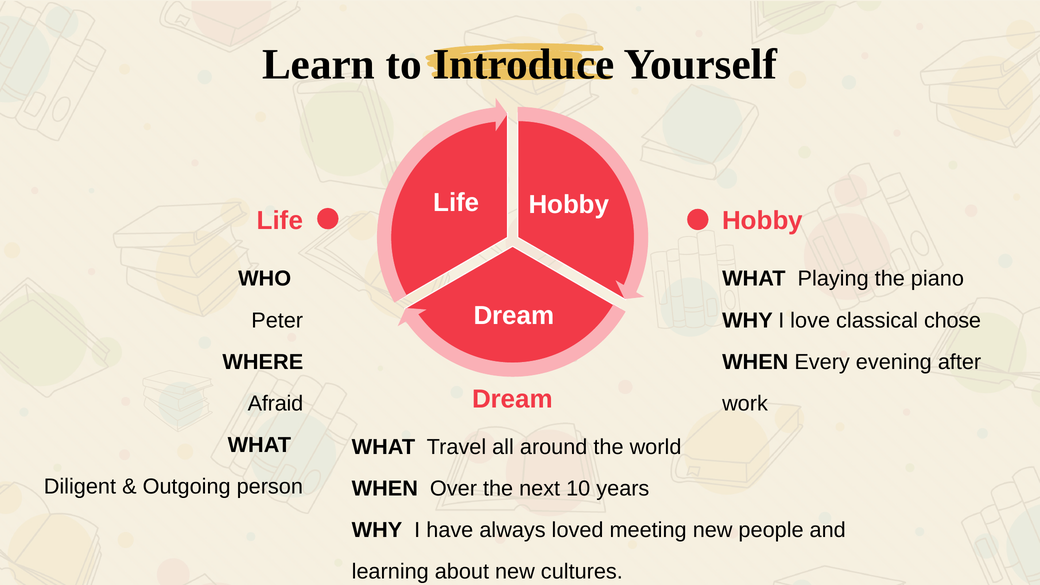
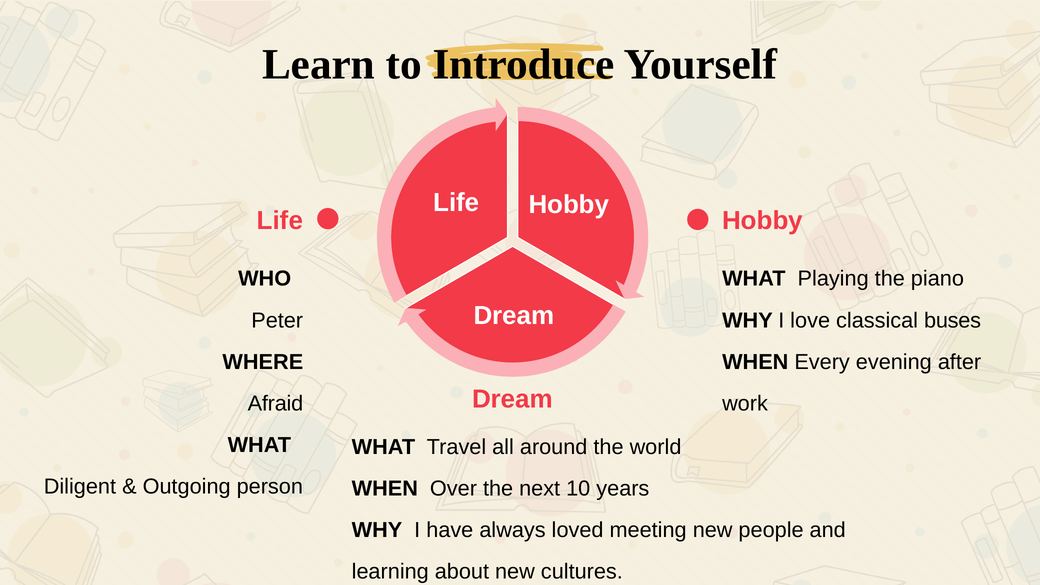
chose: chose -> buses
